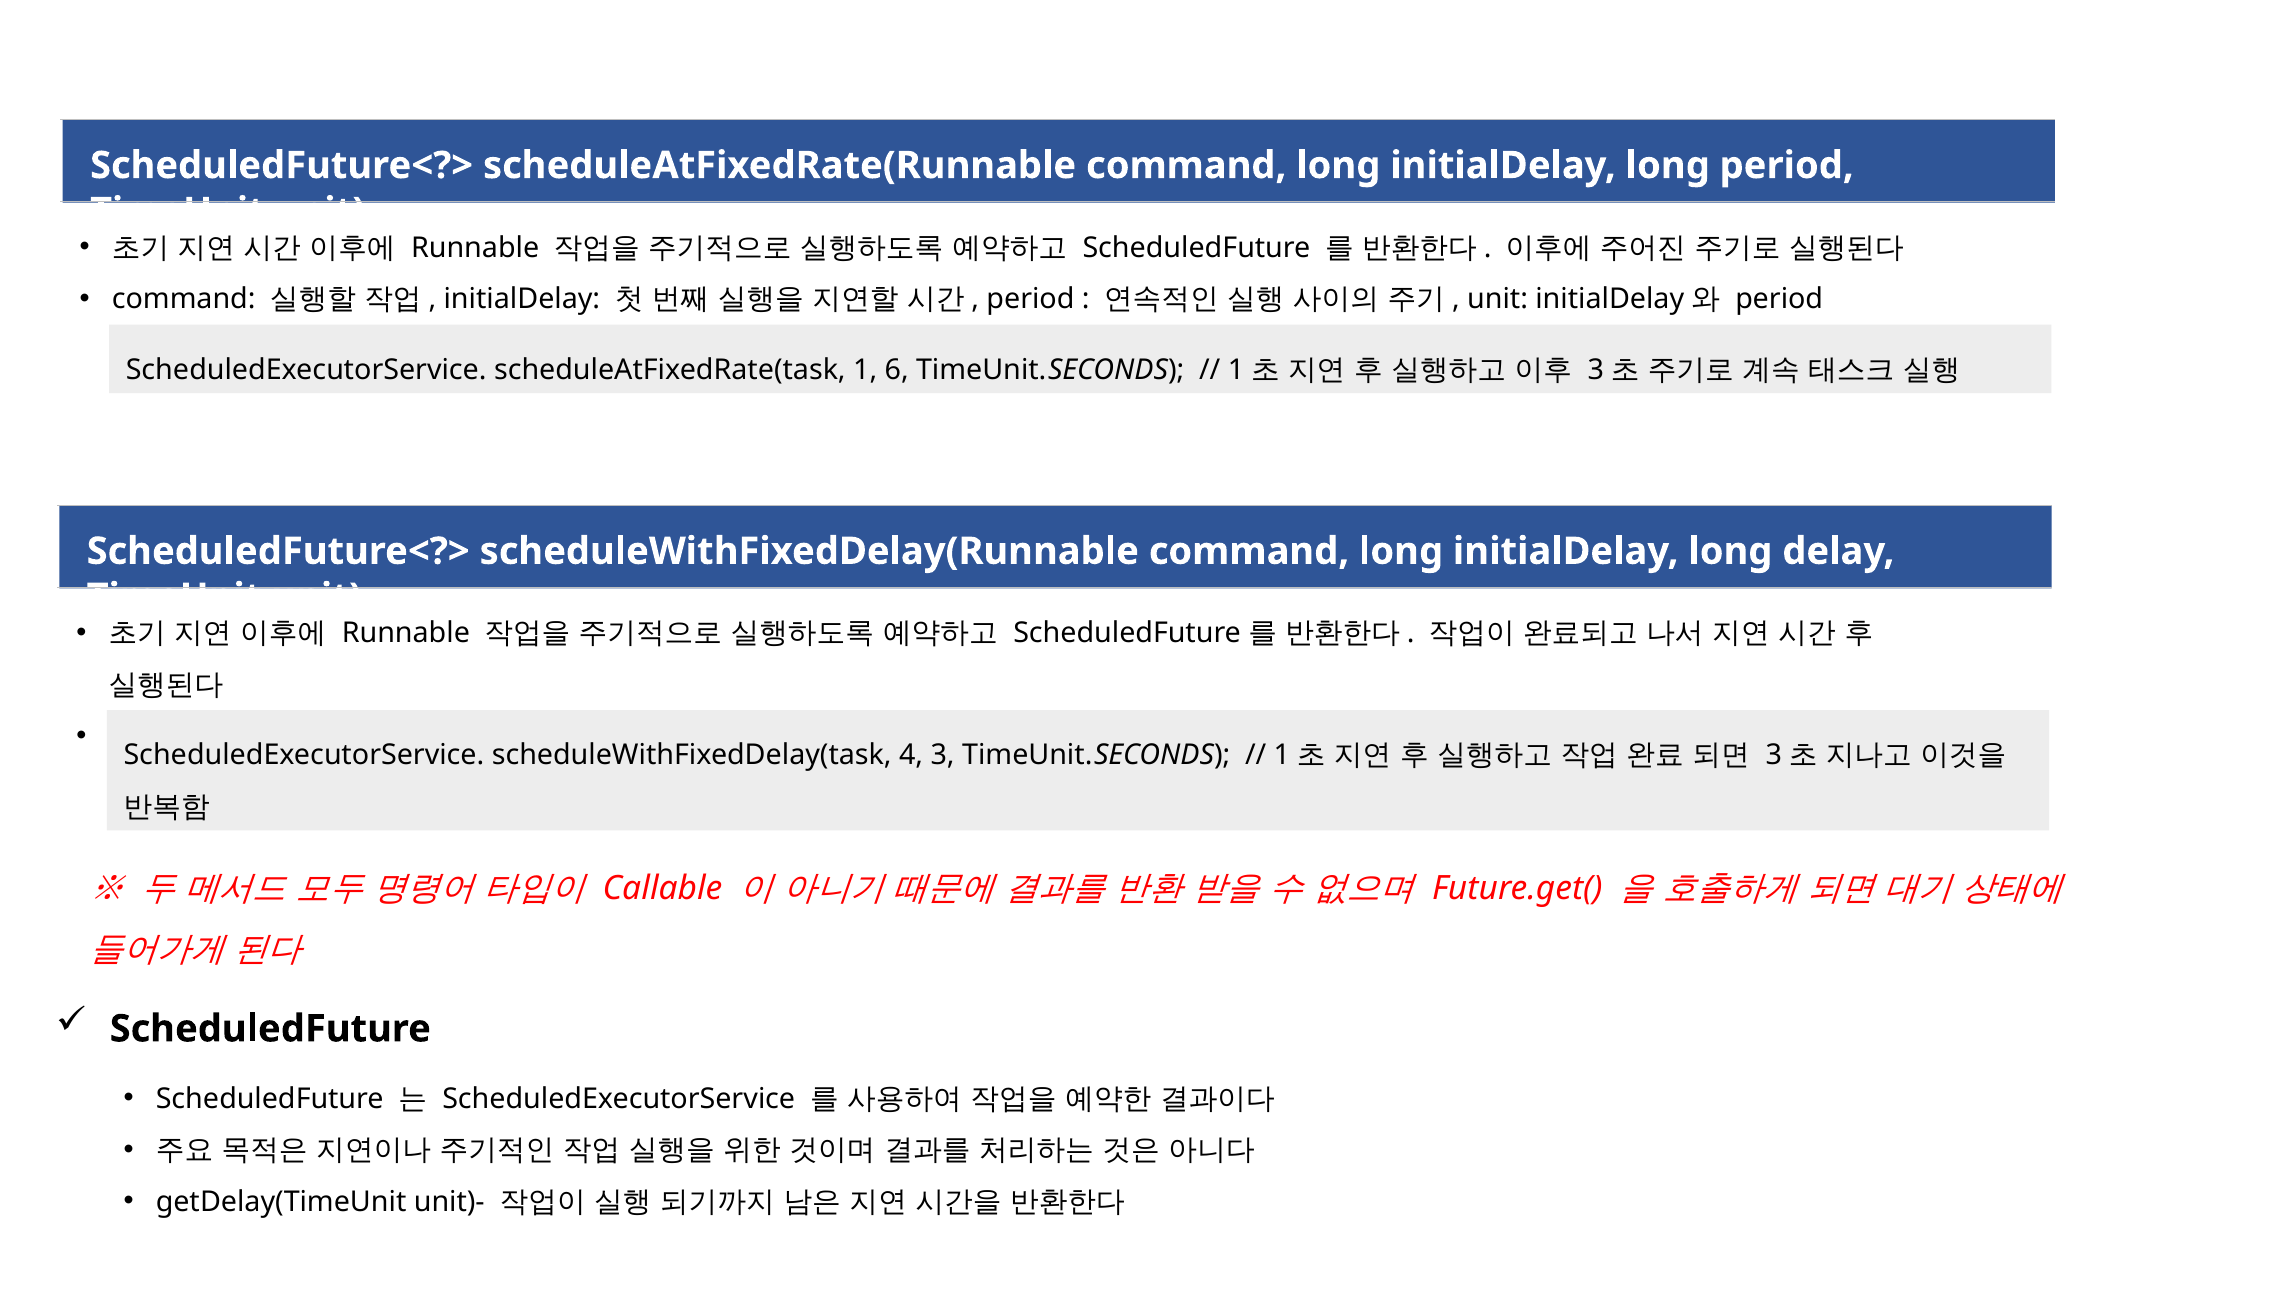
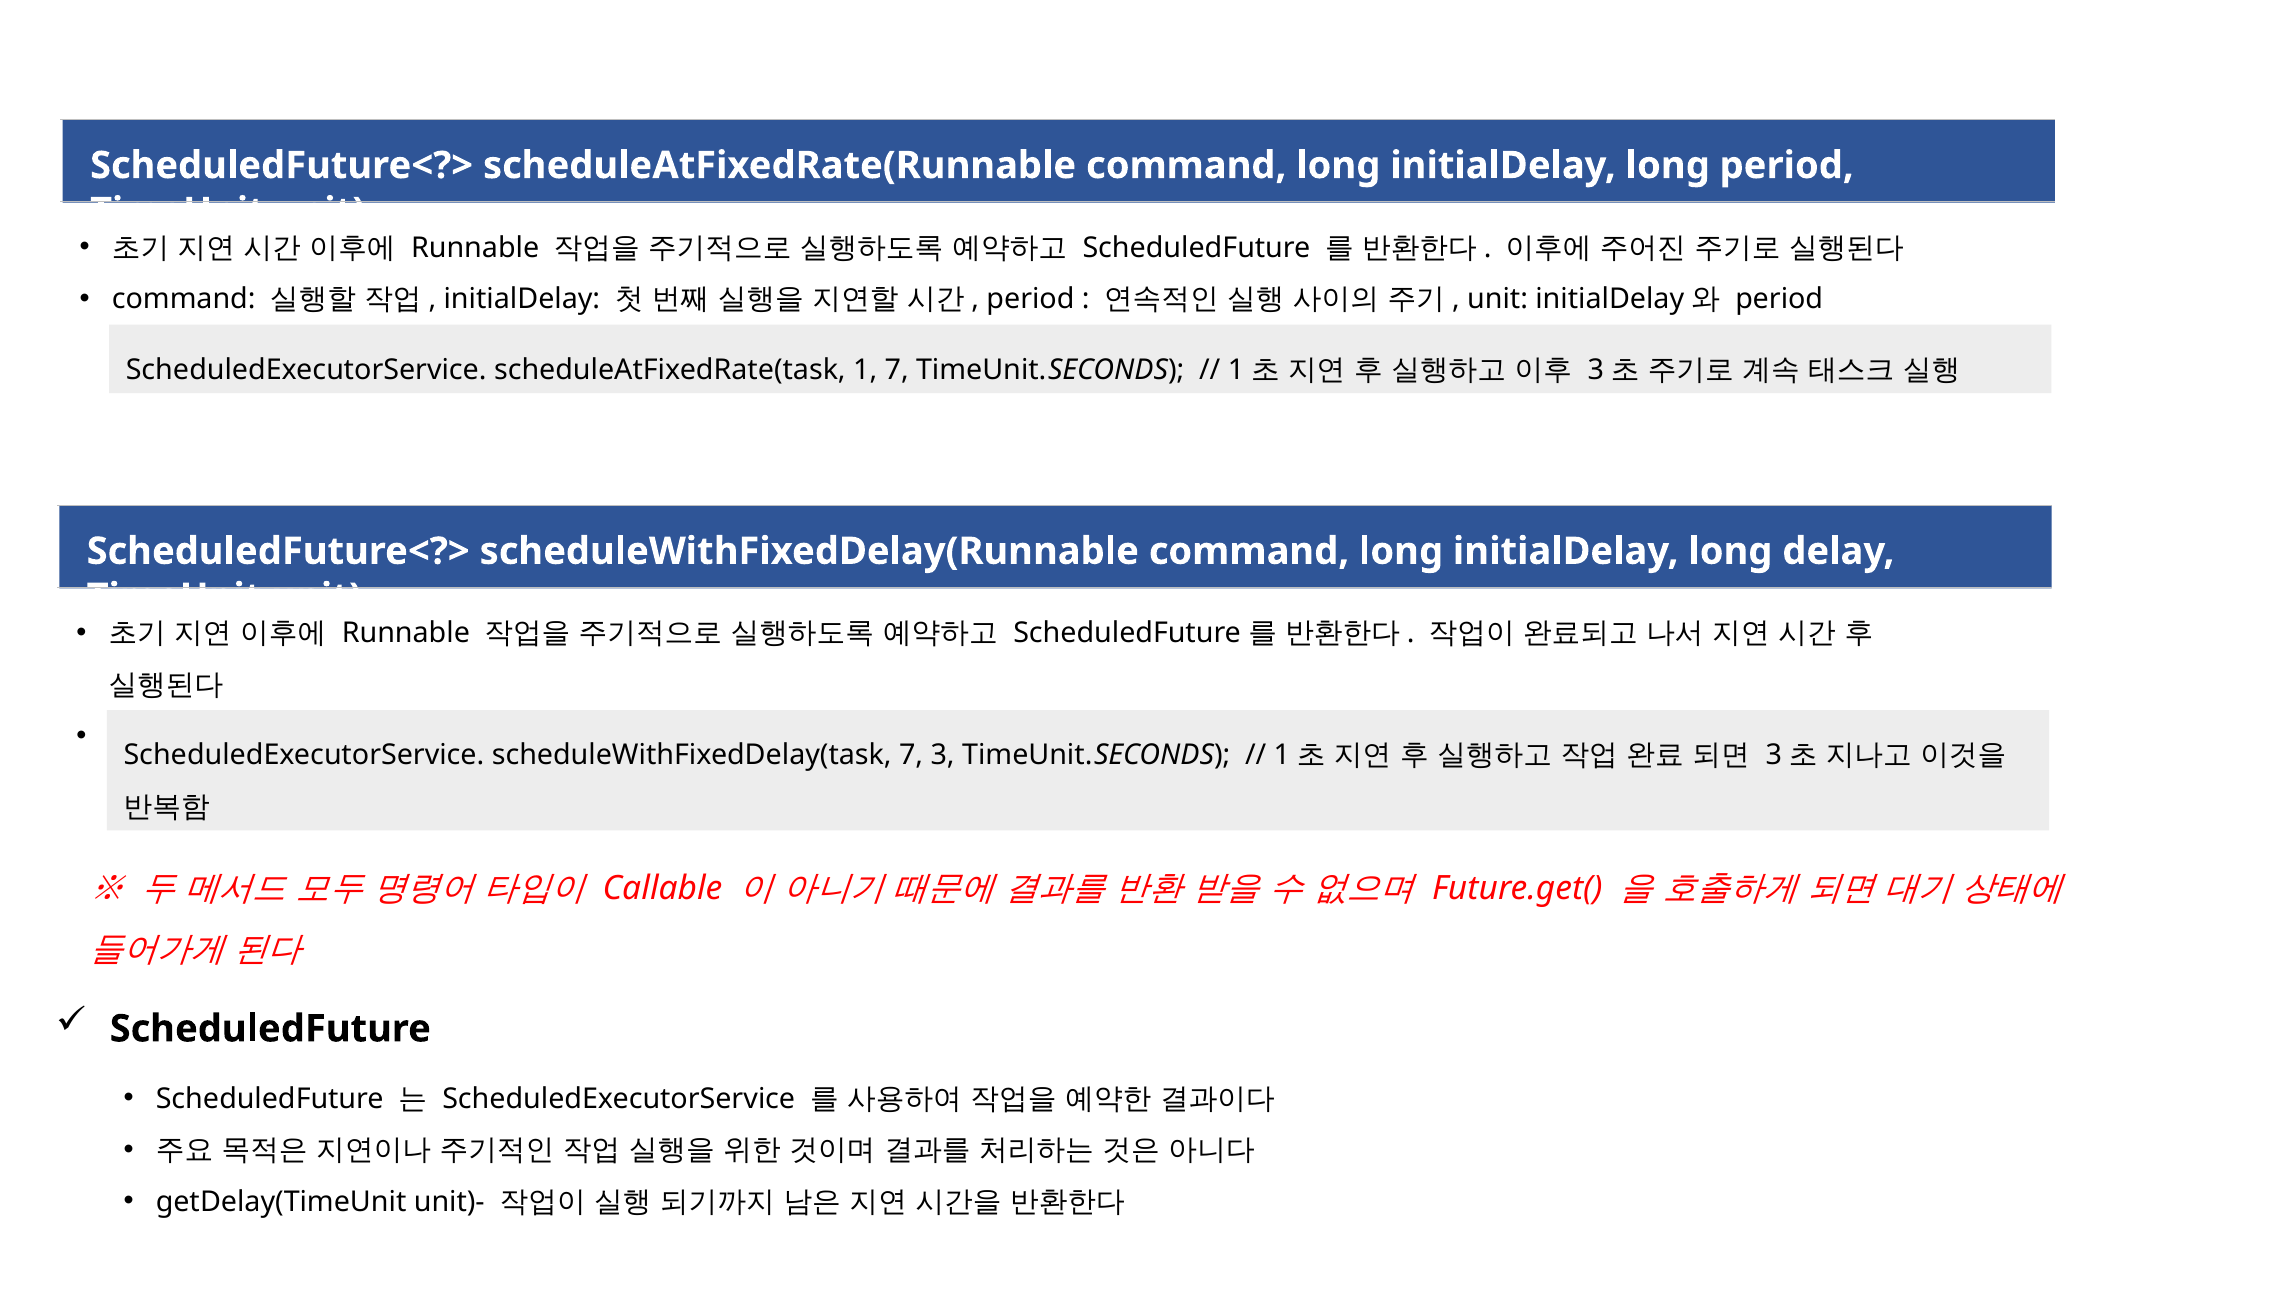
1 6: 6 -> 7
scheduleWithFixedDelay(task 4: 4 -> 7
